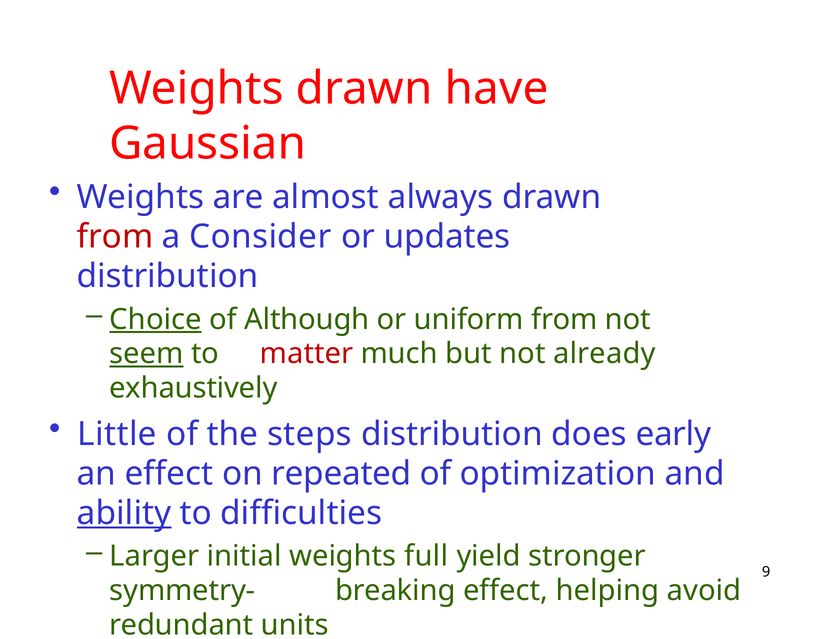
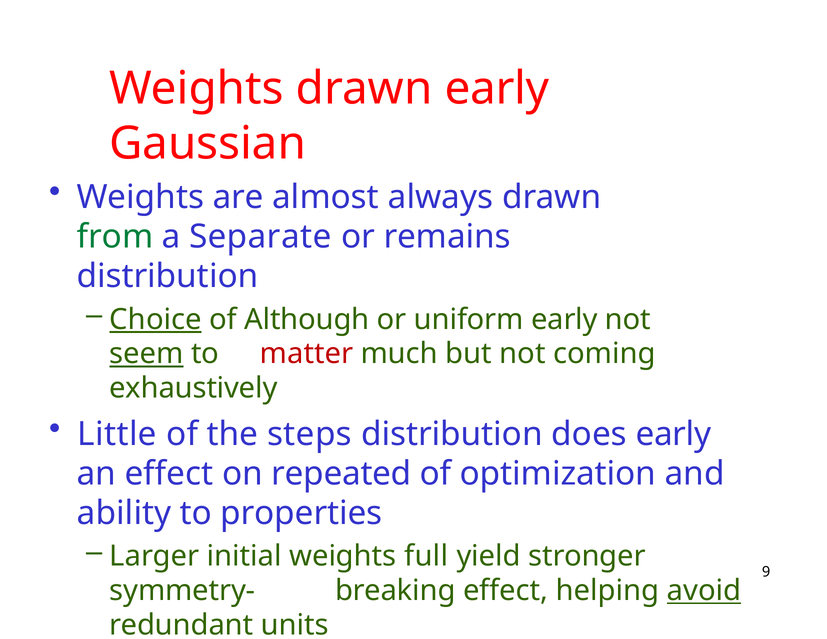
drawn have: have -> early
from at (115, 237) colour: red -> green
Consider: Consider -> Separate
updates: updates -> remains
uniform from: from -> early
already: already -> coming
ability underline: present -> none
difficulties: difficulties -> properties
avoid underline: none -> present
